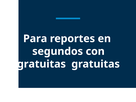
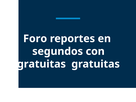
Para: Para -> Foro
